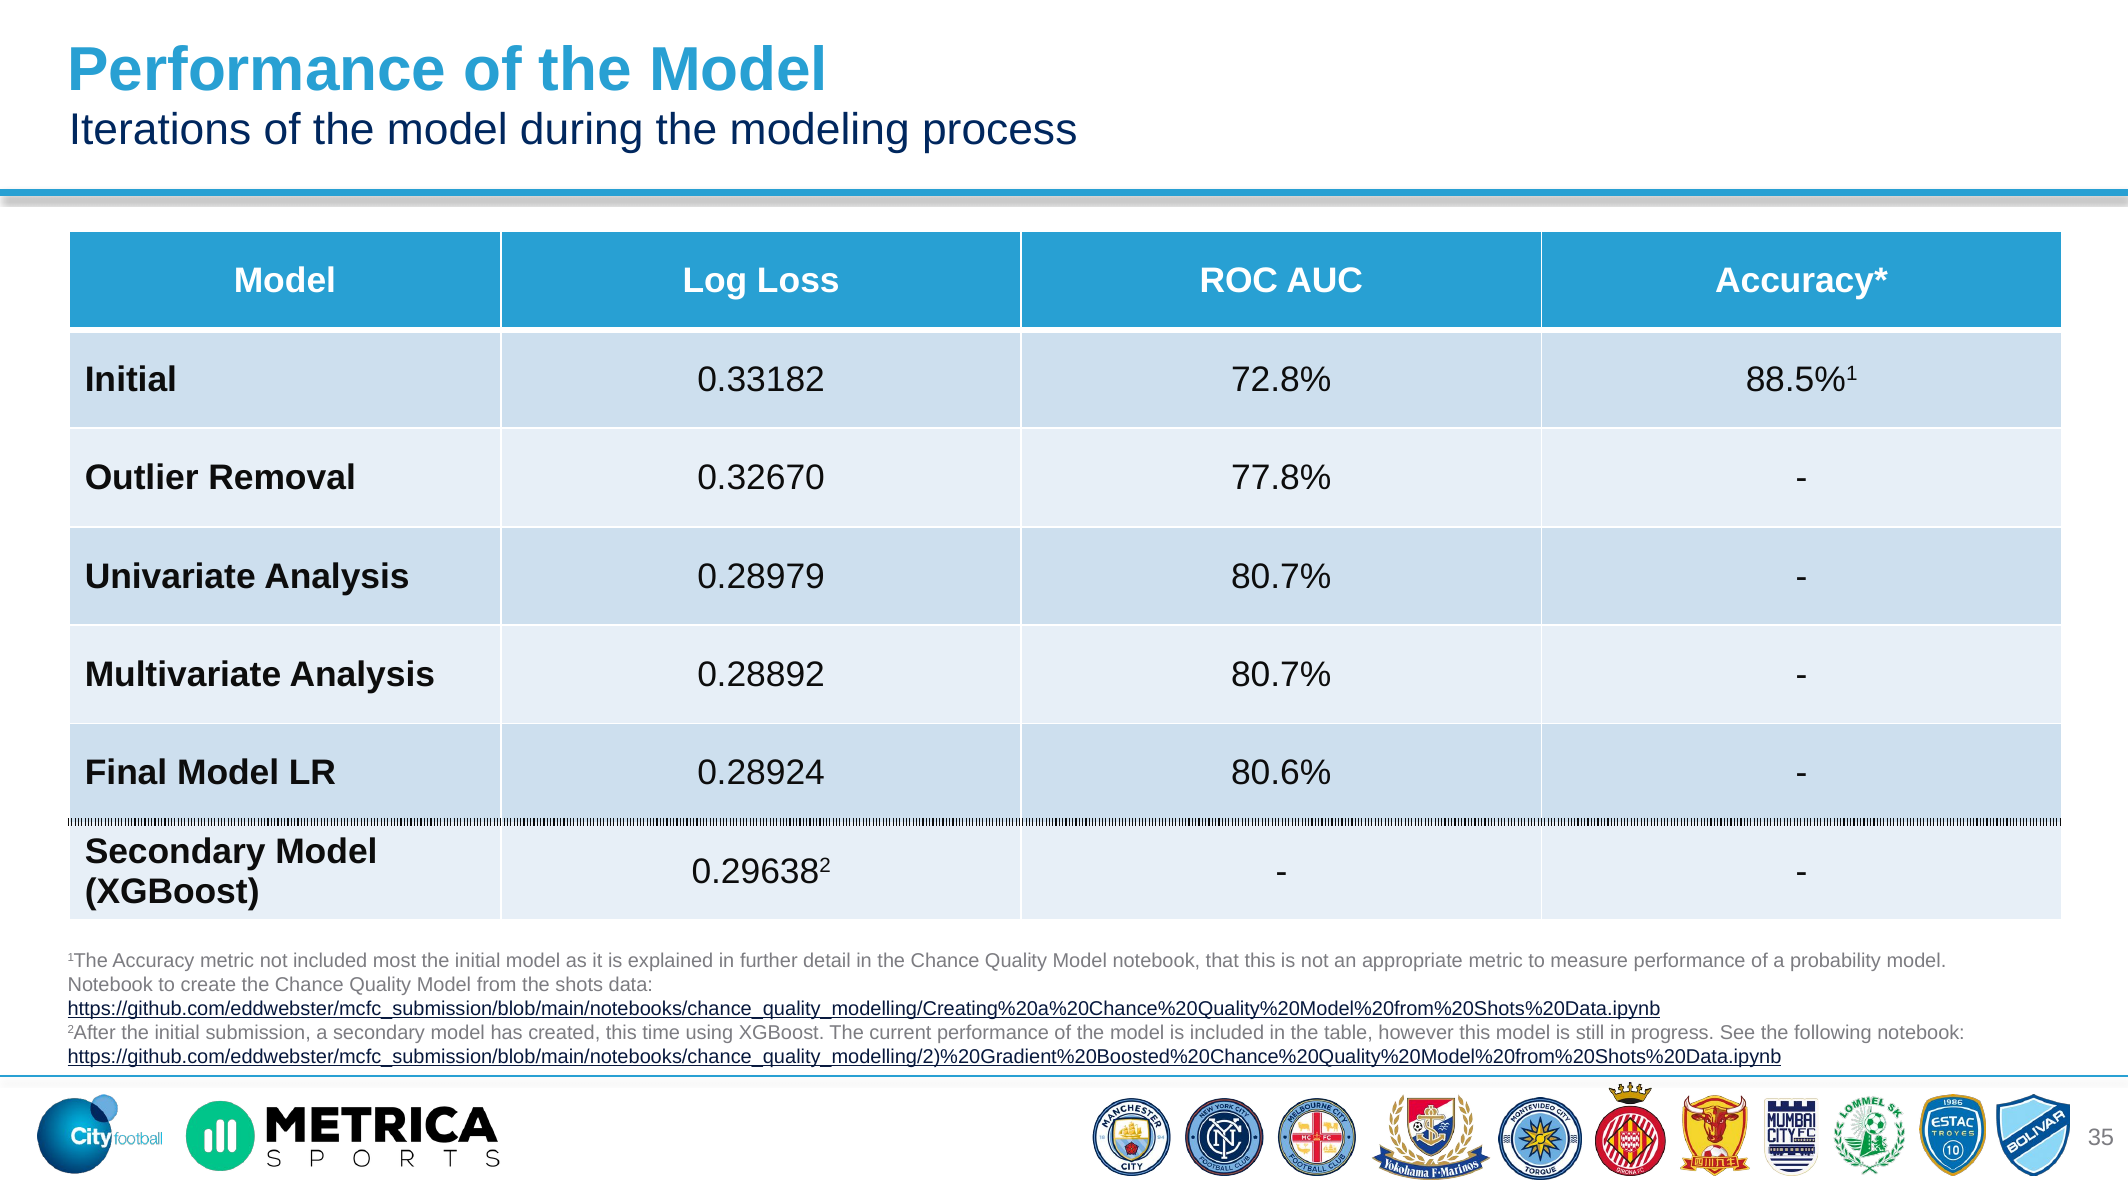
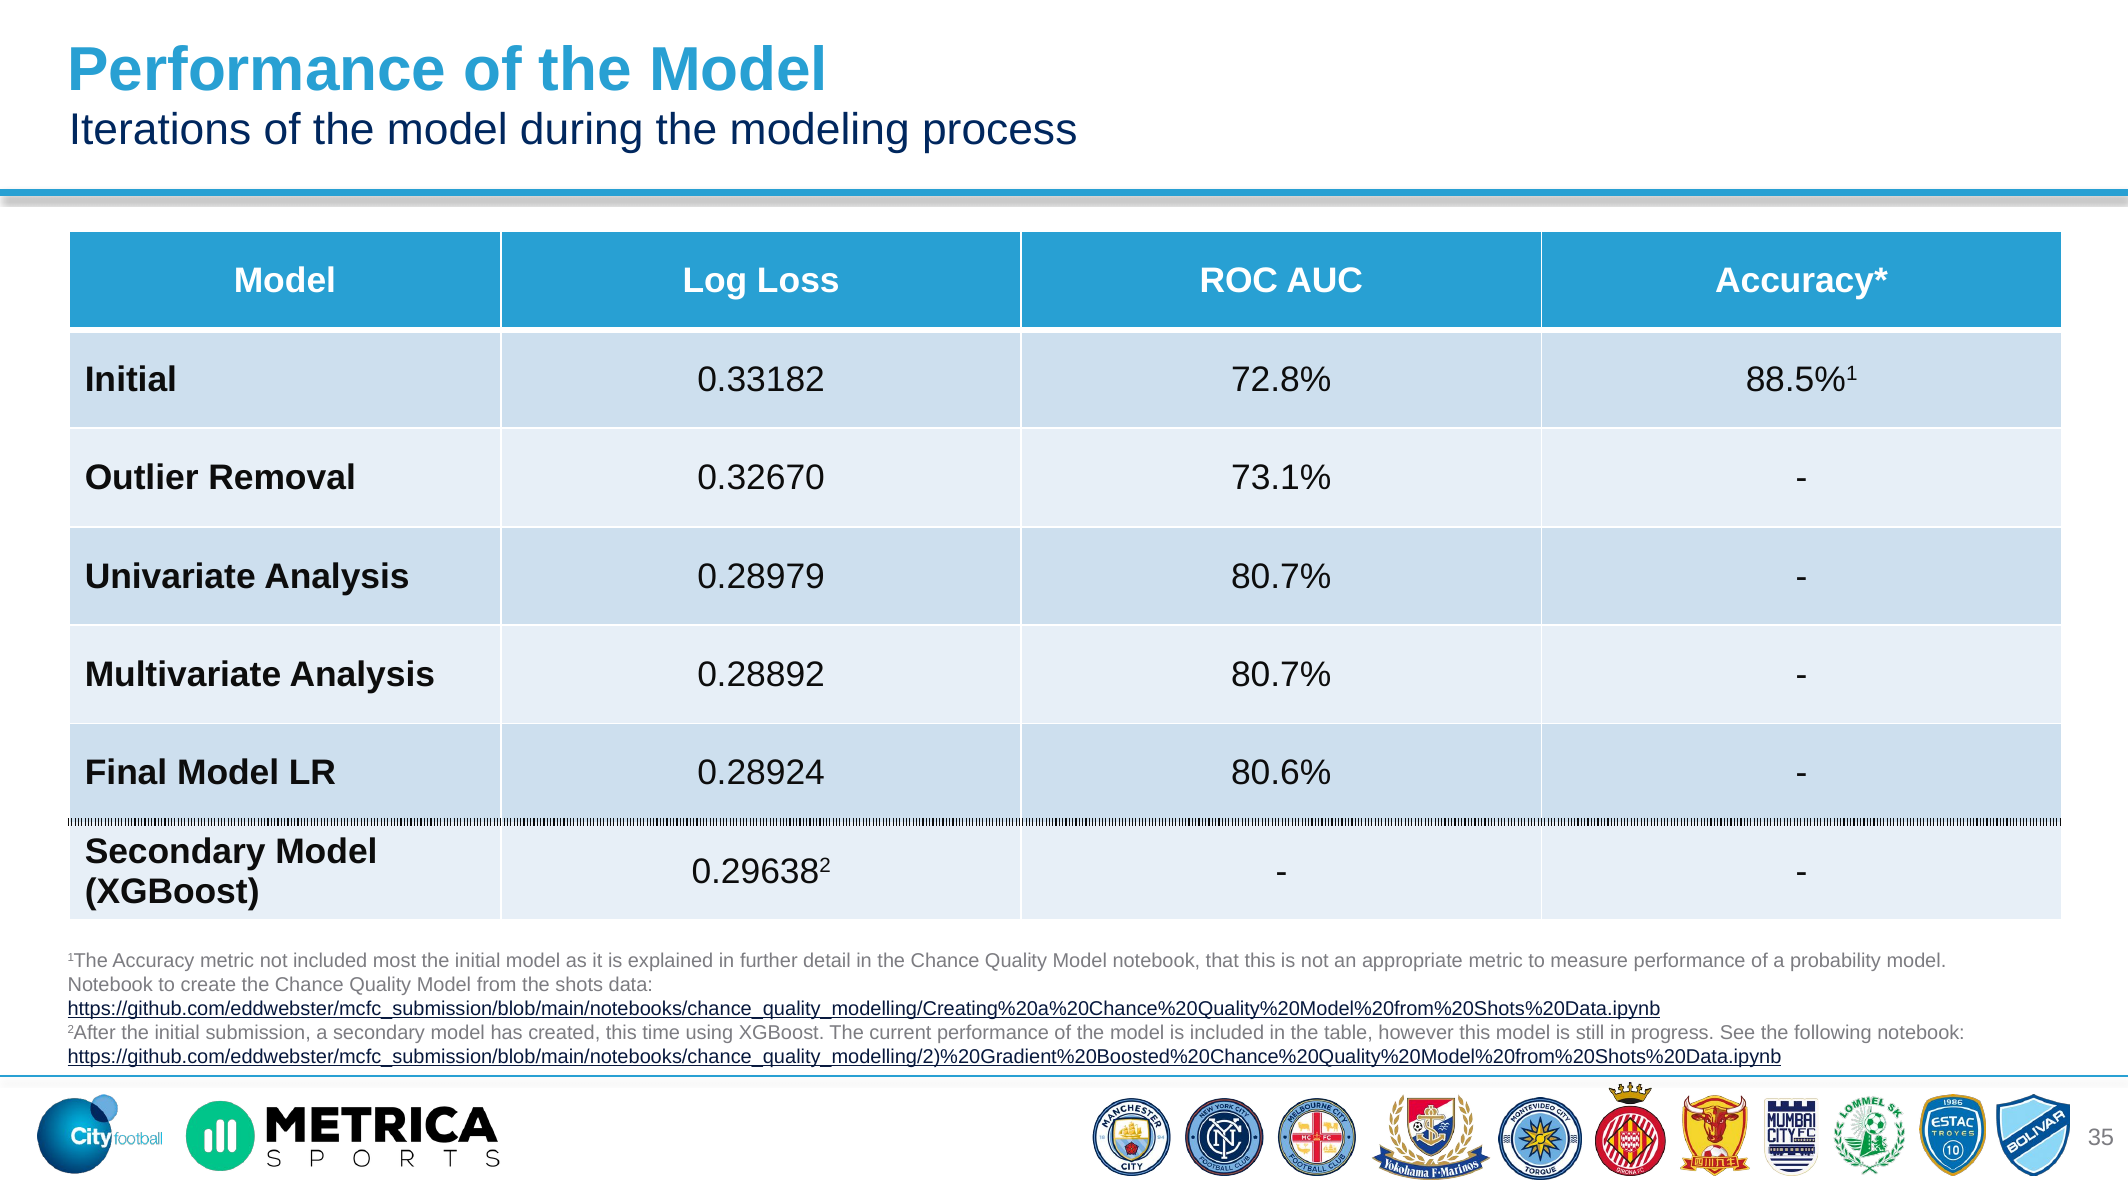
77.8%: 77.8% -> 73.1%
